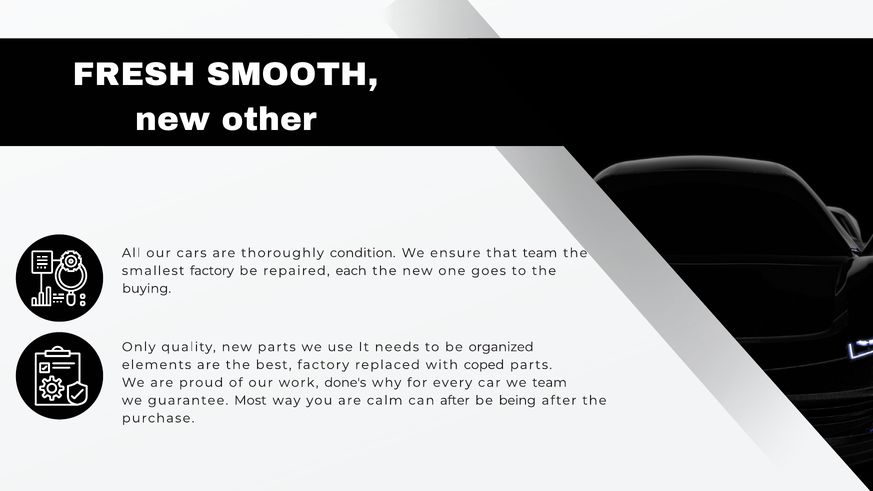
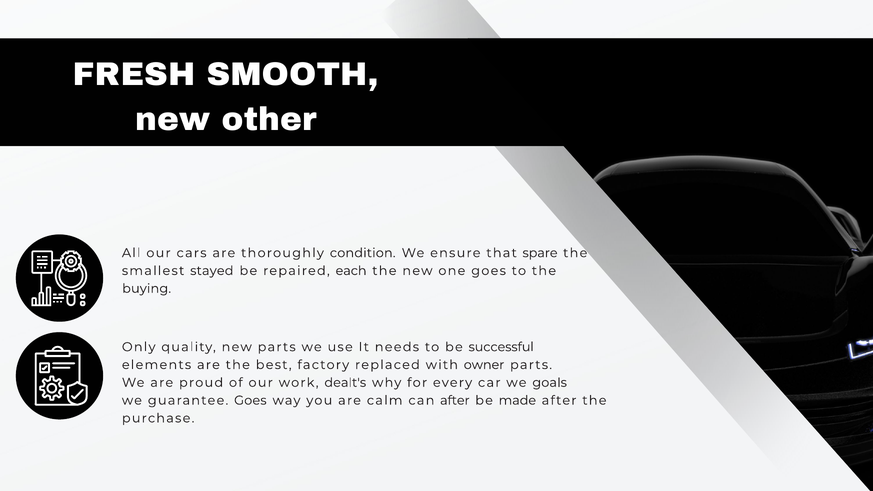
that team: team -> spare
smallest factory: factory -> stayed
organized: organized -> successful
coped: coped -> owner
done's: done's -> dealt's
we team: team -> goals
guarantee Most: Most -> Goes
being: being -> made
